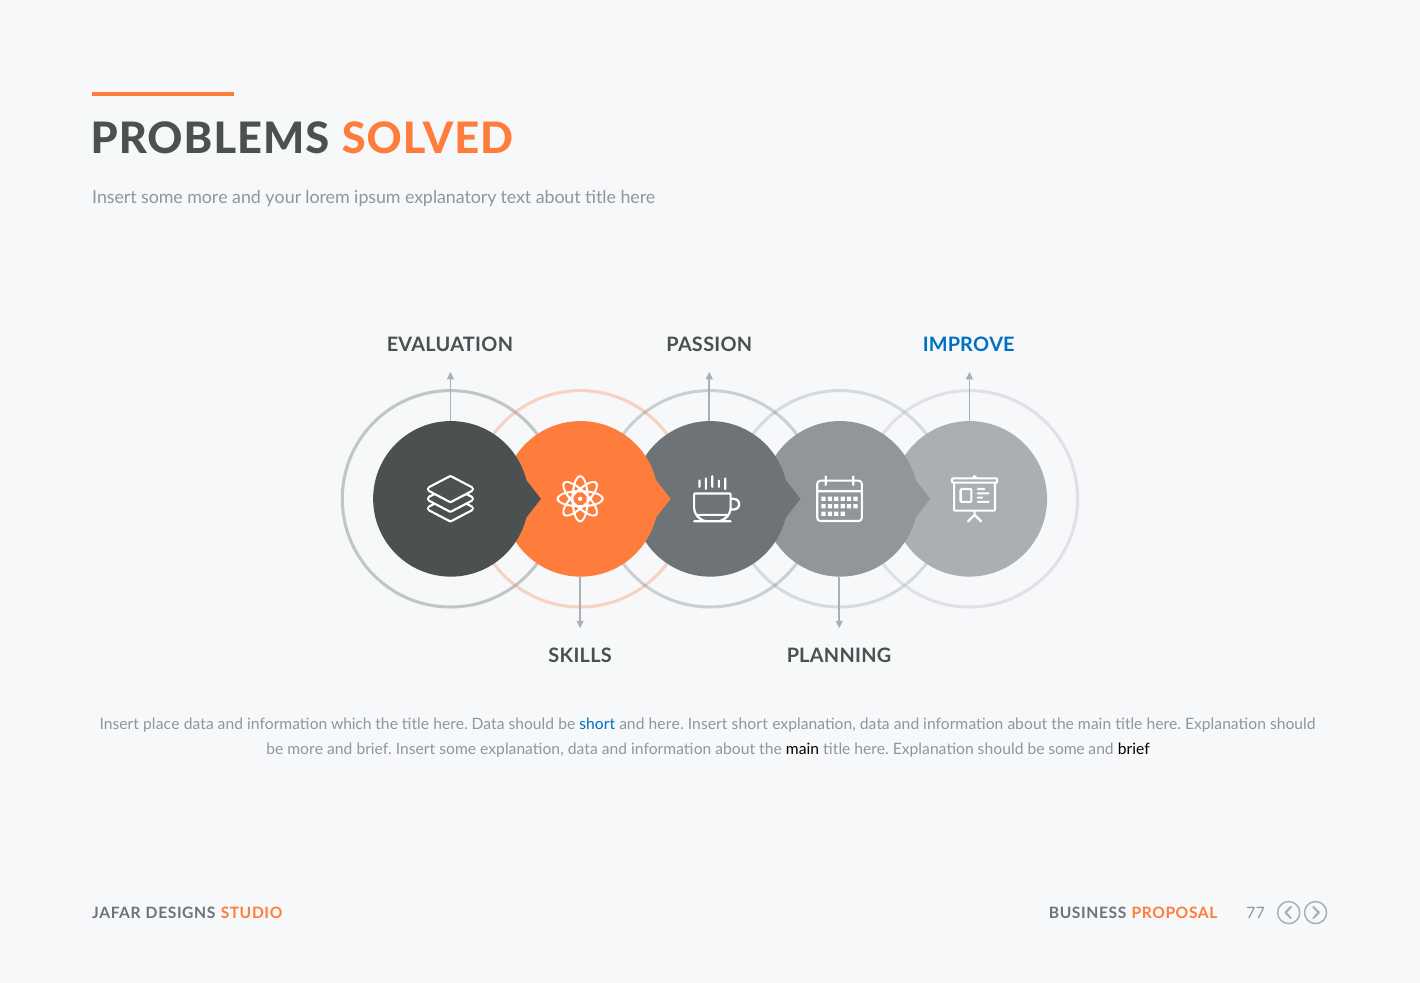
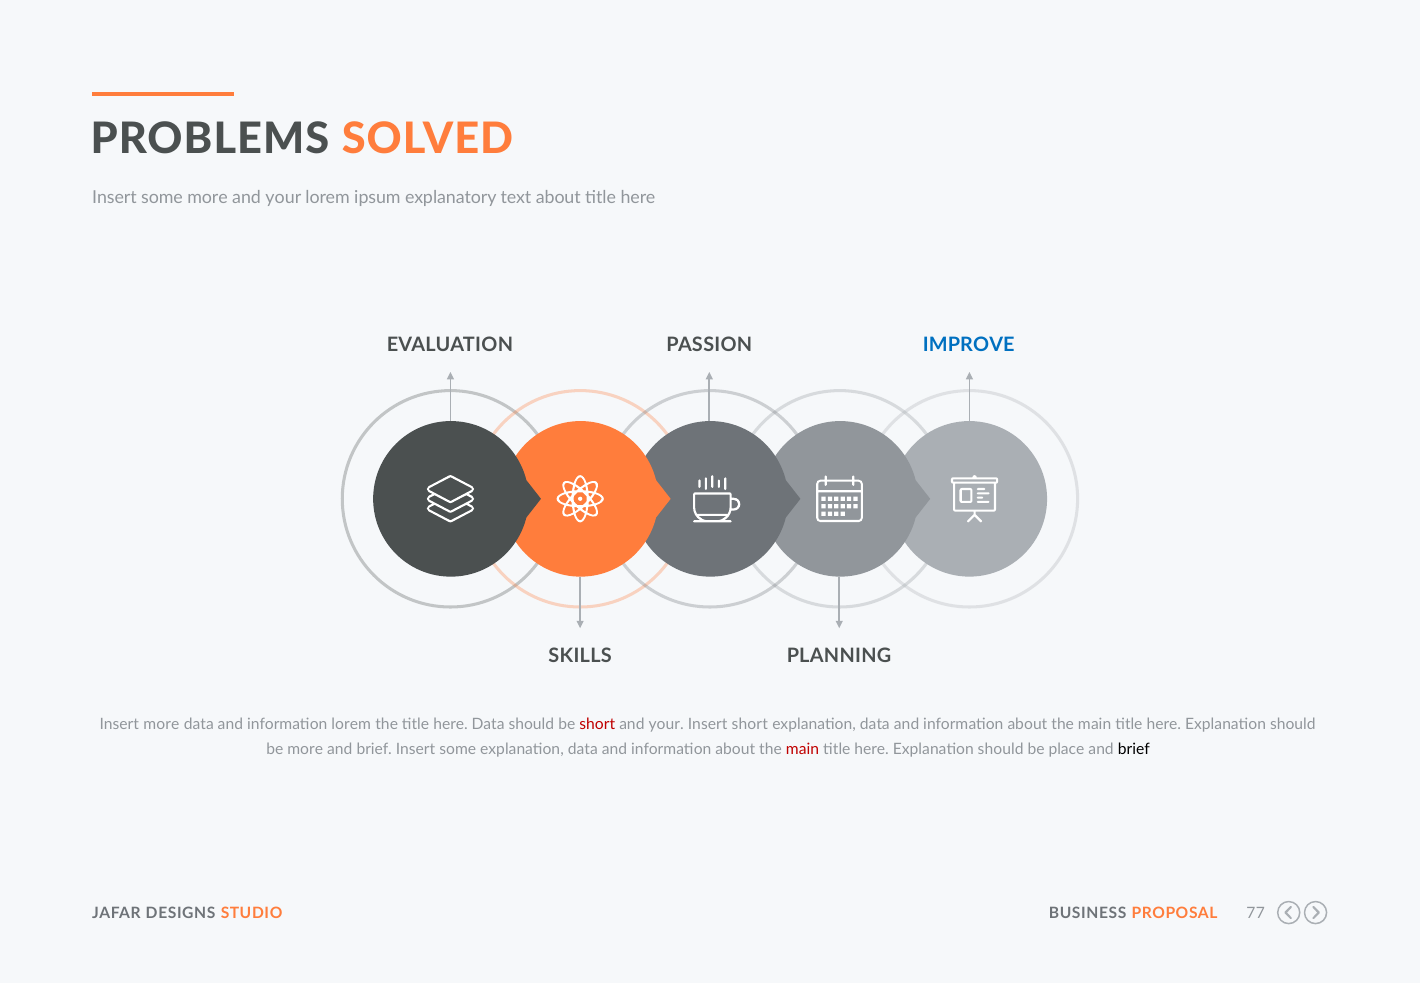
Insert place: place -> more
information which: which -> lorem
short at (597, 725) colour: blue -> red
here at (666, 725): here -> your
main at (803, 749) colour: black -> red
be some: some -> place
